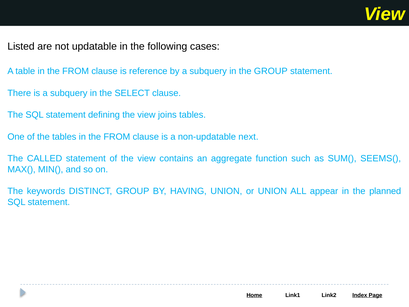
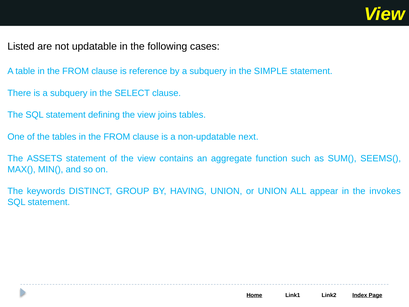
the GROUP: GROUP -> SIMPLE
CALLED: CALLED -> ASSETS
planned: planned -> invokes
